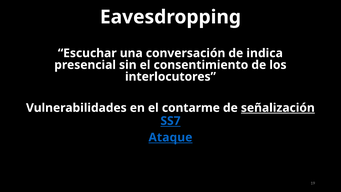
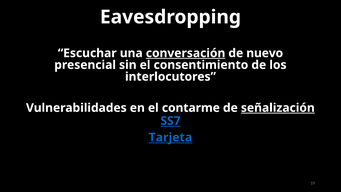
conversación underline: none -> present
indica: indica -> nuevo
Ataque: Ataque -> Tarjeta
